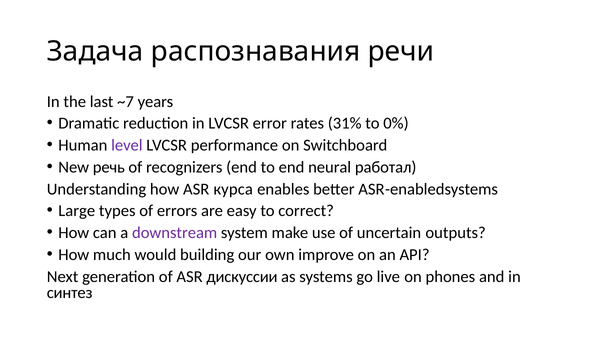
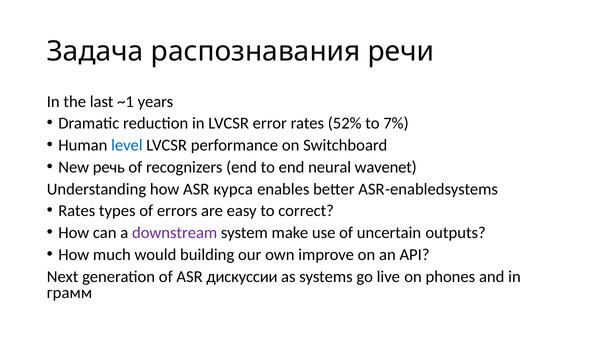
~7: ~7 -> ~1
31%: 31% -> 52%
0%: 0% -> 7%
level colour: purple -> blue
работал: работал -> wavenet
Large at (77, 211): Large -> Rates
синтез: синтез -> грамм
